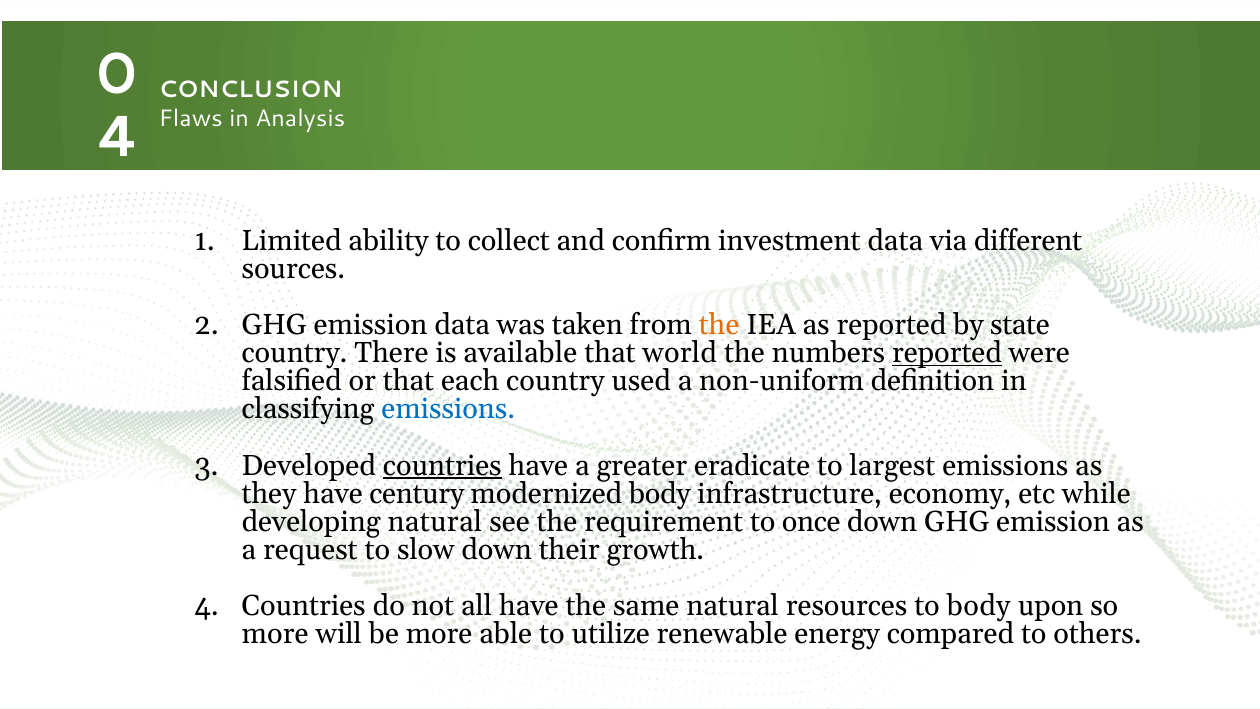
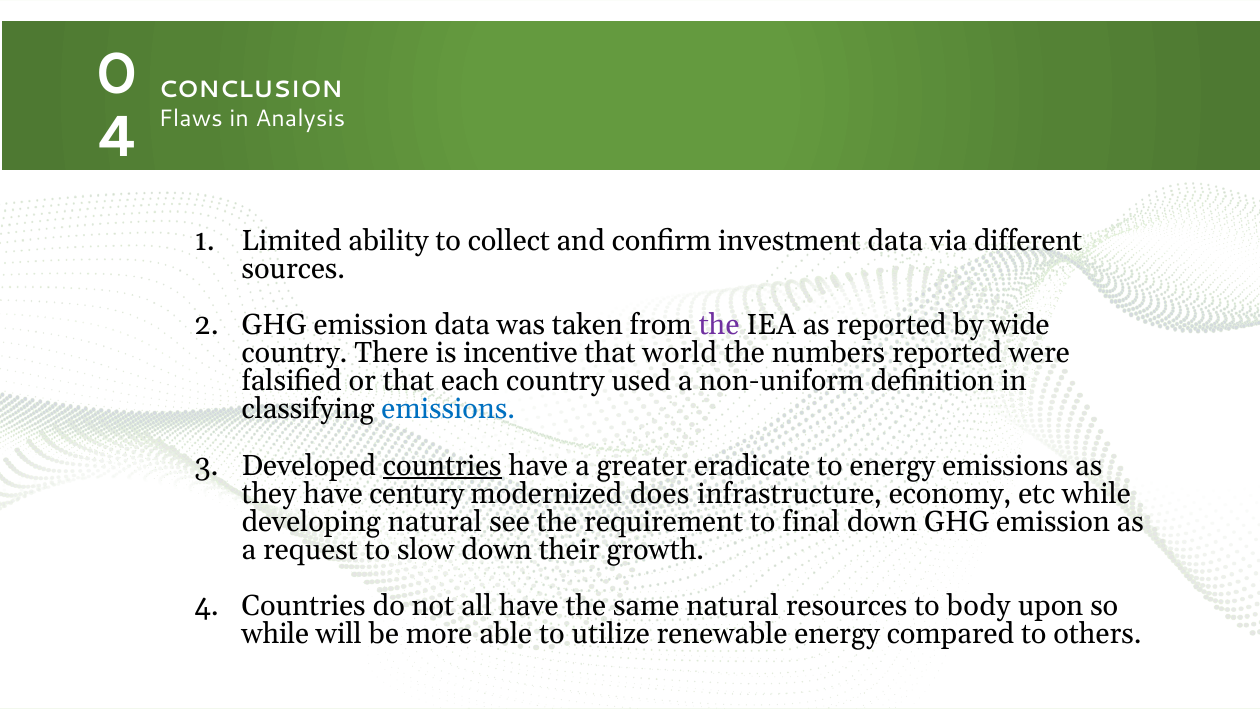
the at (719, 325) colour: orange -> purple
state: state -> wide
available: available -> incentive
reported at (947, 353) underline: present -> none
to largest: largest -> energy
modernized body: body -> does
once: once -> final
more at (275, 634): more -> while
